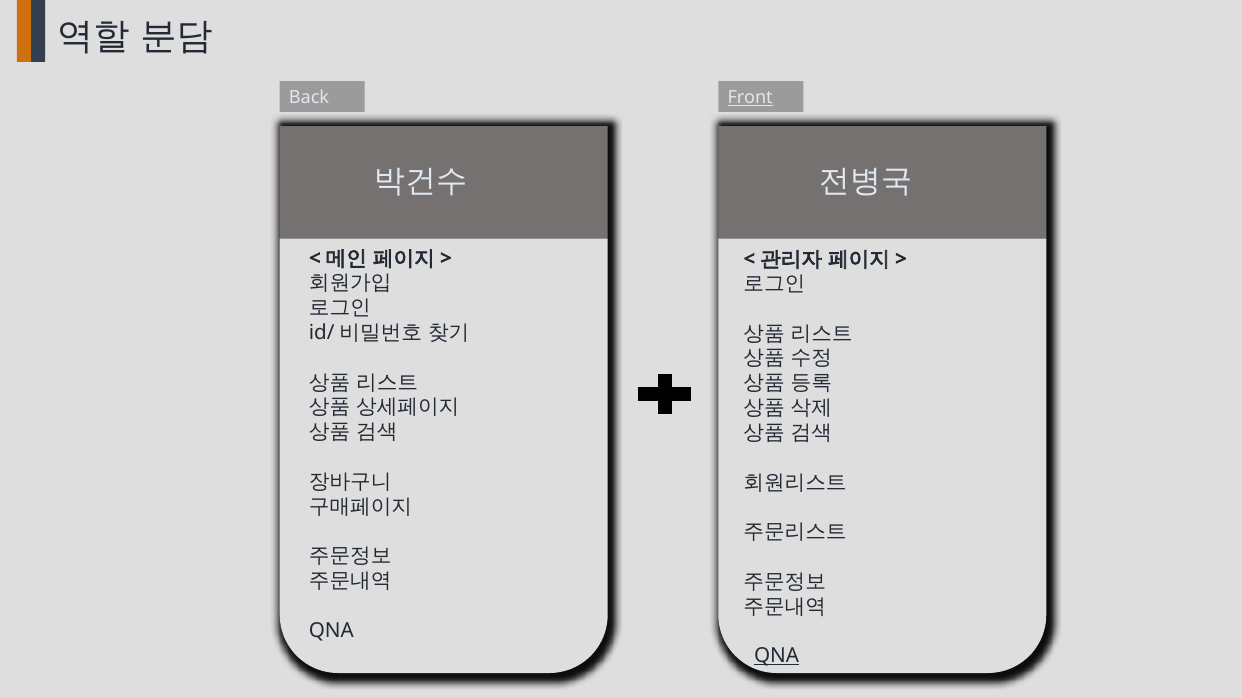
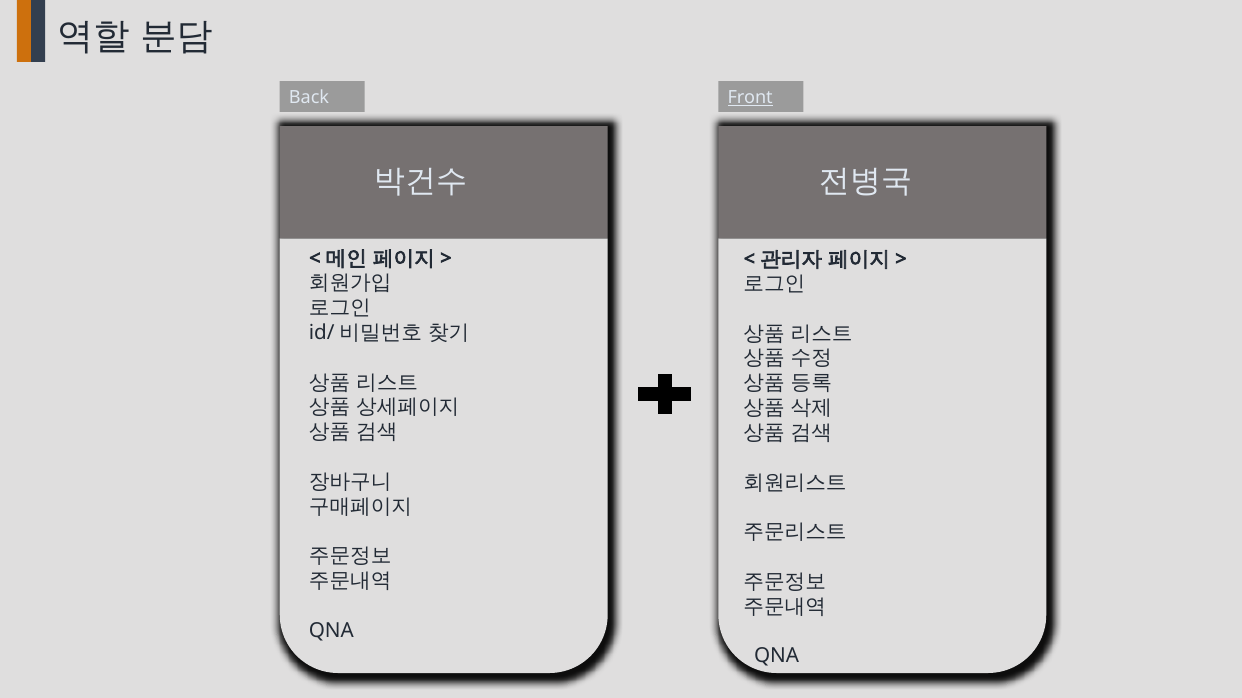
QNA at (777, 656) underline: present -> none
